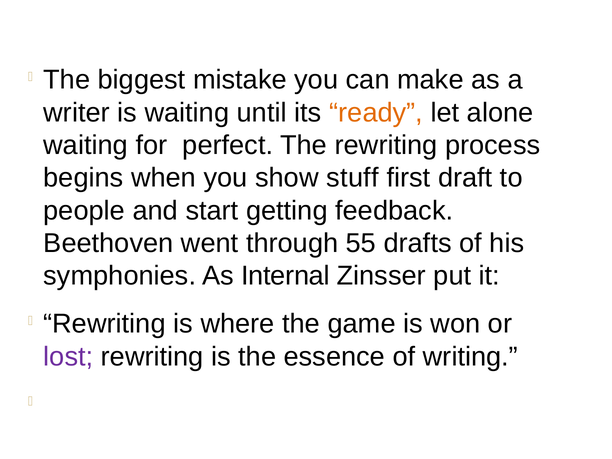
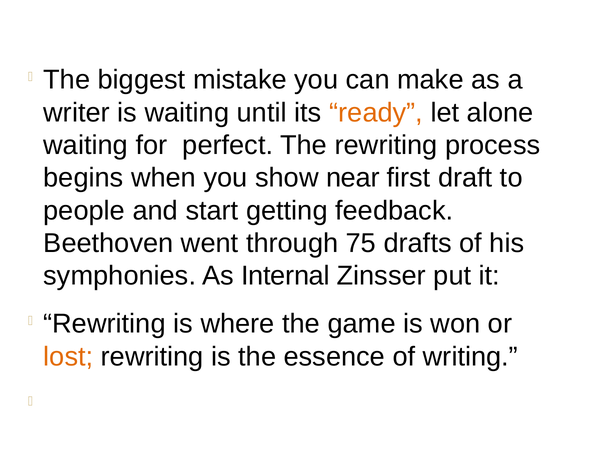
stuff: stuff -> near
55: 55 -> 75
lost colour: purple -> orange
